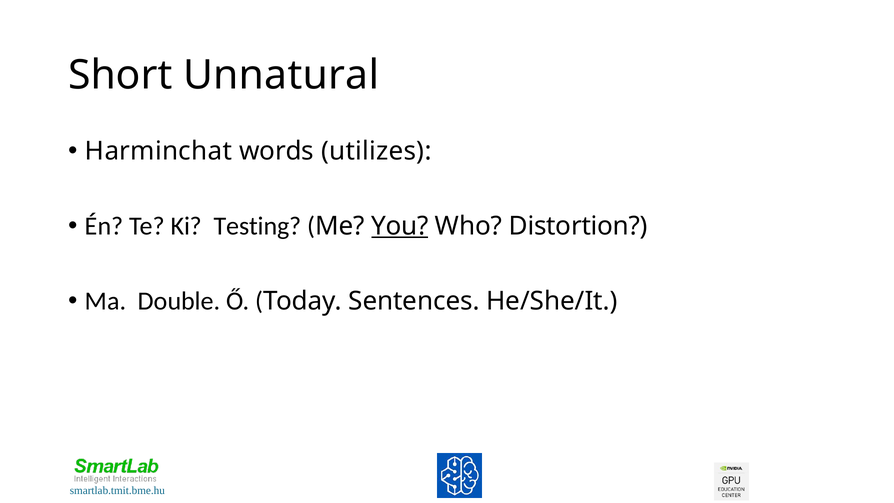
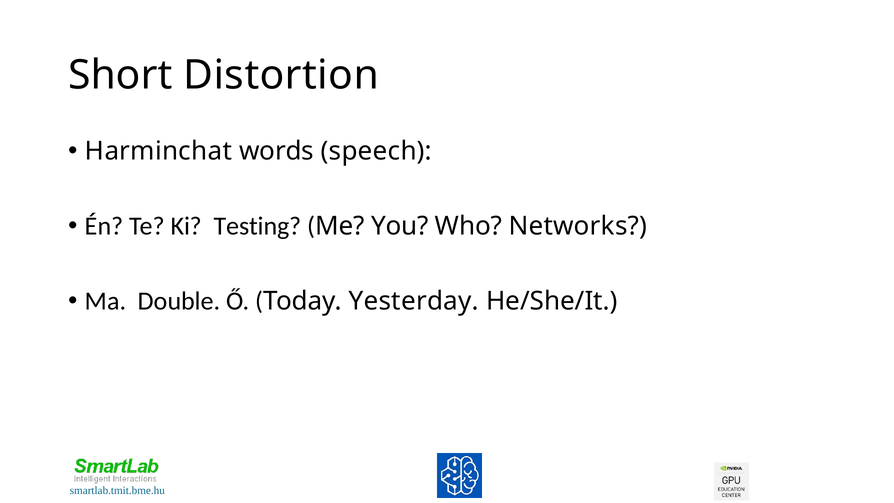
Unnatural: Unnatural -> Distortion
utilizes: utilizes -> speech
You underline: present -> none
Distortion: Distortion -> Networks
Sentences: Sentences -> Yesterday
